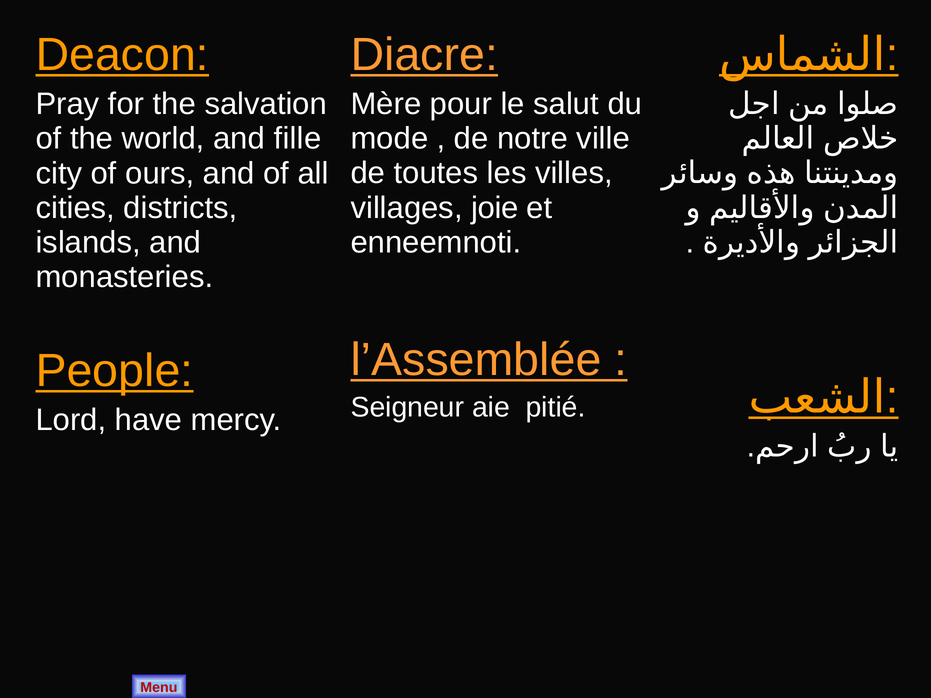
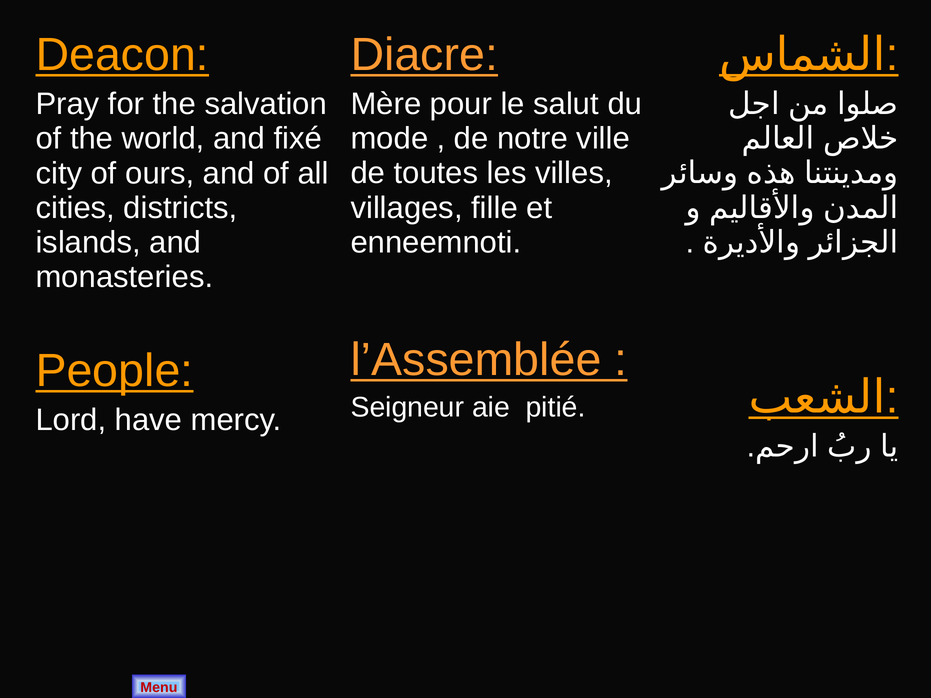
fille: fille -> fixé
joie: joie -> fille
